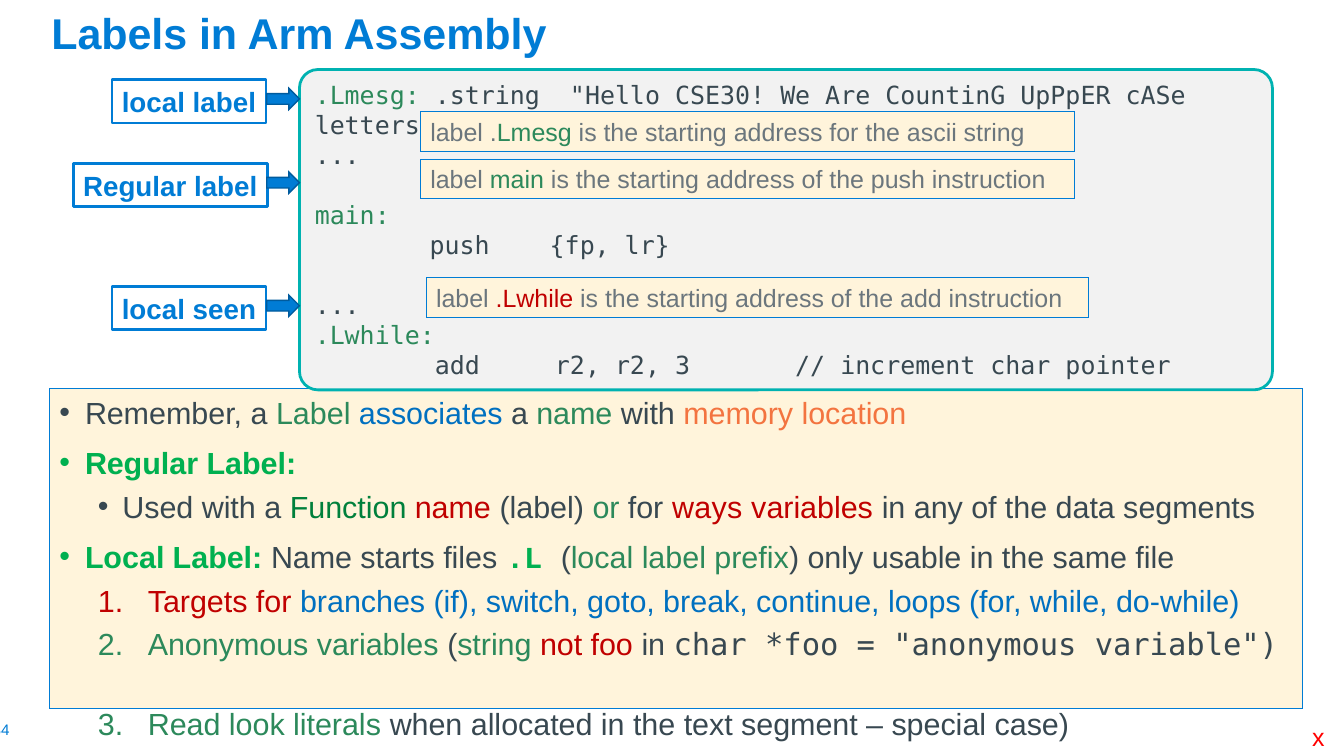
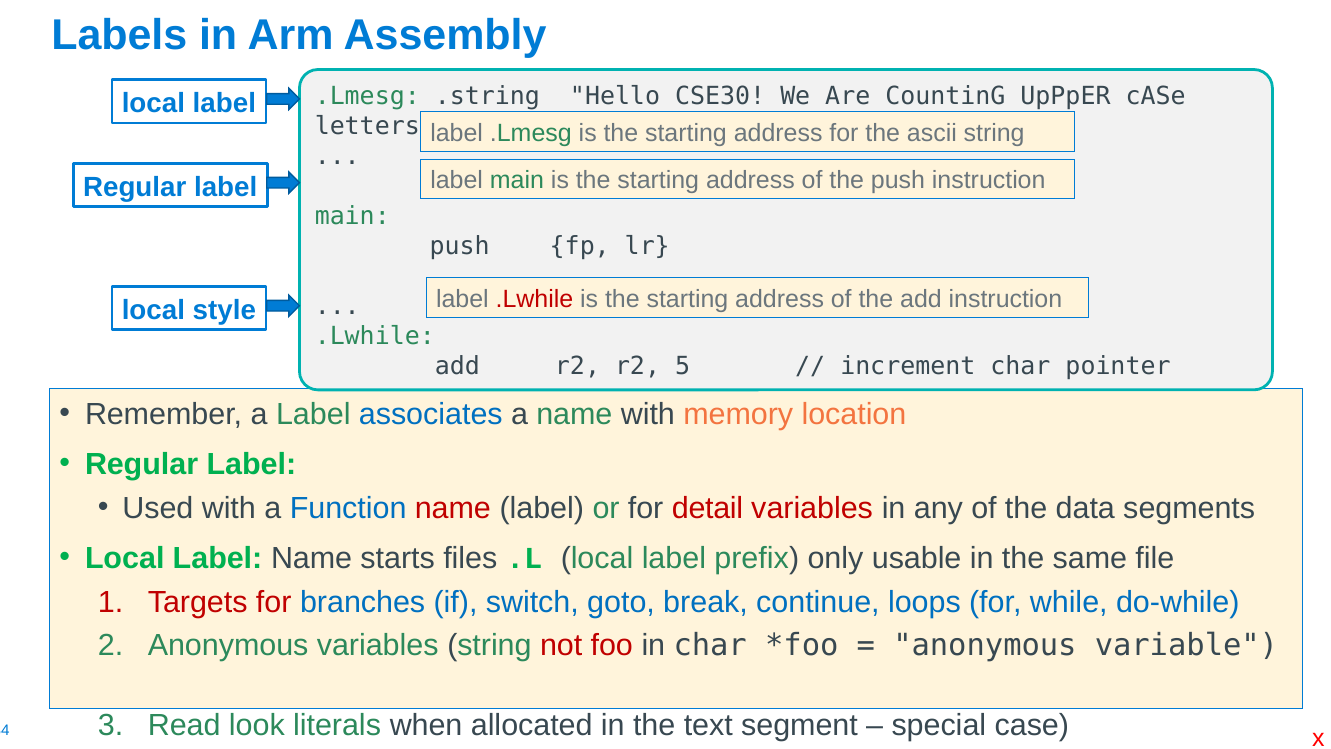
seen: seen -> style
r2 3: 3 -> 5
Function colour: green -> blue
ways: ways -> detail
